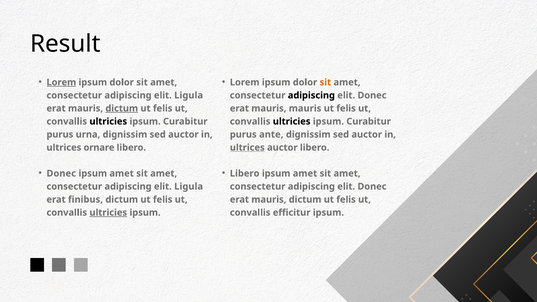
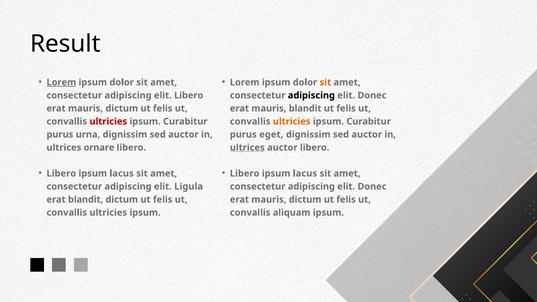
Ligula at (189, 95): Ligula -> Libero
dictum at (122, 108) underline: present -> none
mauris mauris: mauris -> blandit
ultricies at (108, 121) colour: black -> red
ultricies at (292, 121) colour: black -> orange
ante: ante -> eget
Donec at (61, 173): Donec -> Libero
amet at (122, 173): amet -> lacus
amet at (305, 173): amet -> lacus
erat finibus: finibus -> blandit
ultricies at (108, 213) underline: present -> none
efficitur: efficitur -> aliquam
